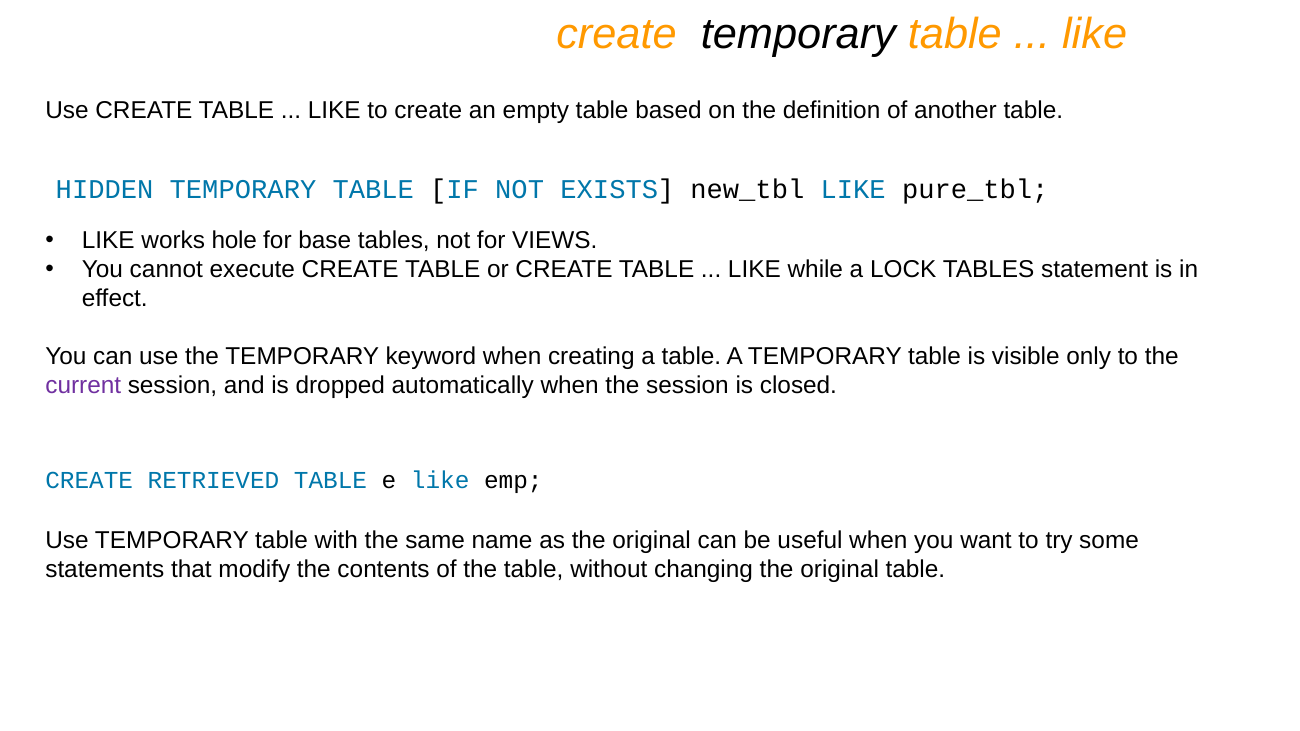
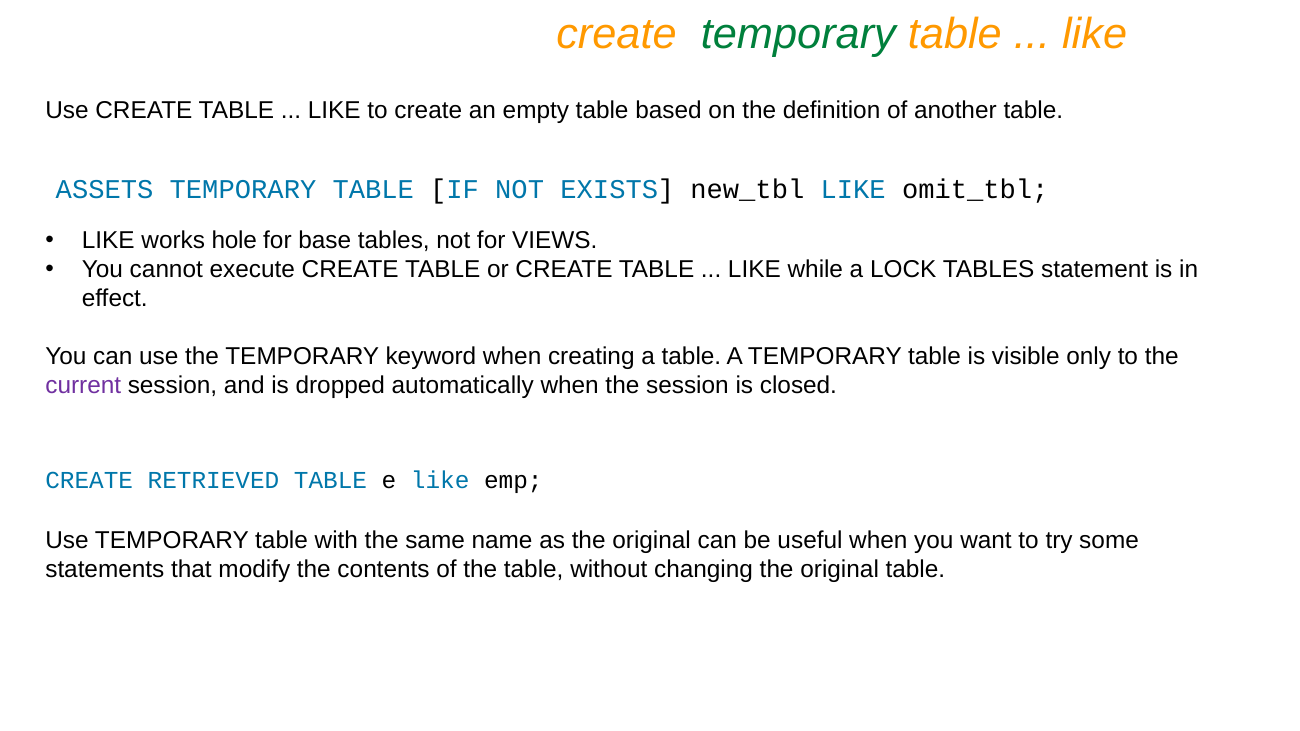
temporary at (798, 34) colour: black -> green
HIDDEN: HIDDEN -> ASSETS
pure_tbl: pure_tbl -> omit_tbl
